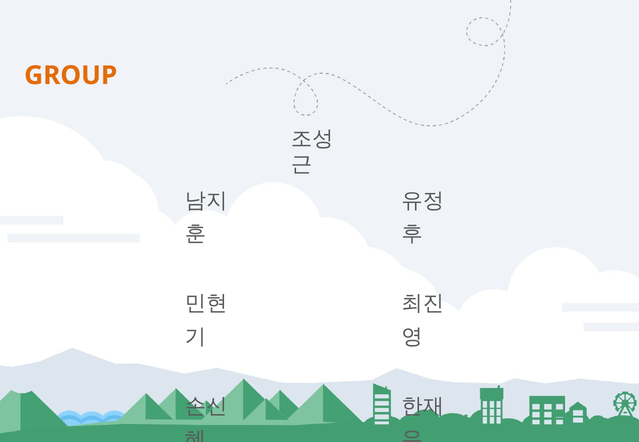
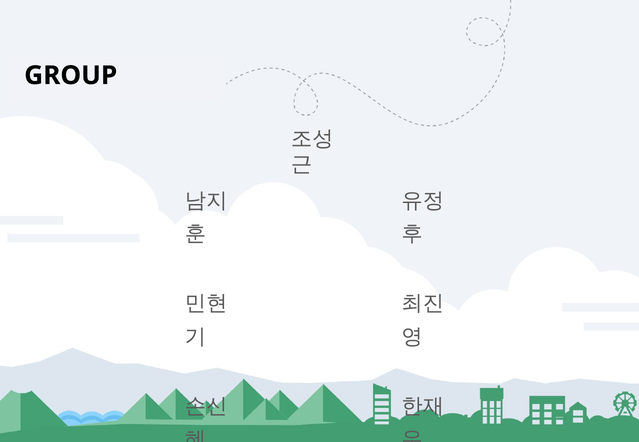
GROUP colour: orange -> black
